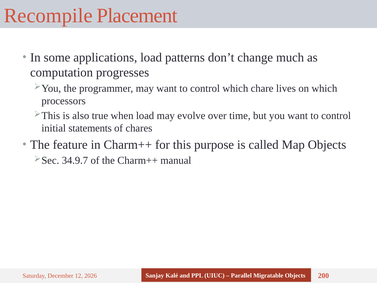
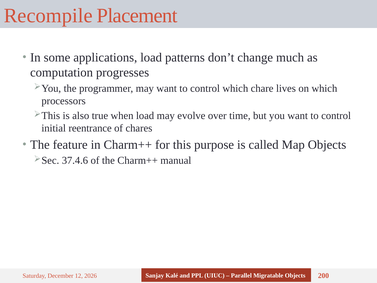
statements: statements -> reentrance
34.9.7: 34.9.7 -> 37.4.6
